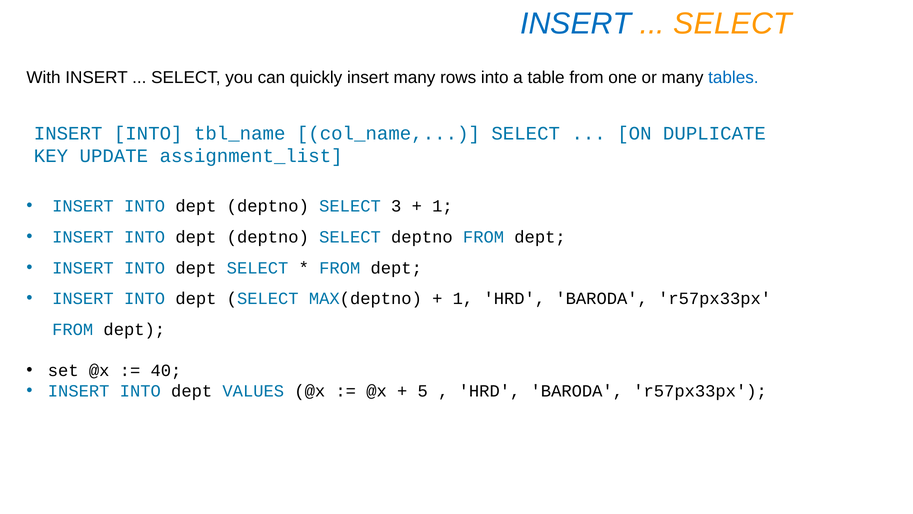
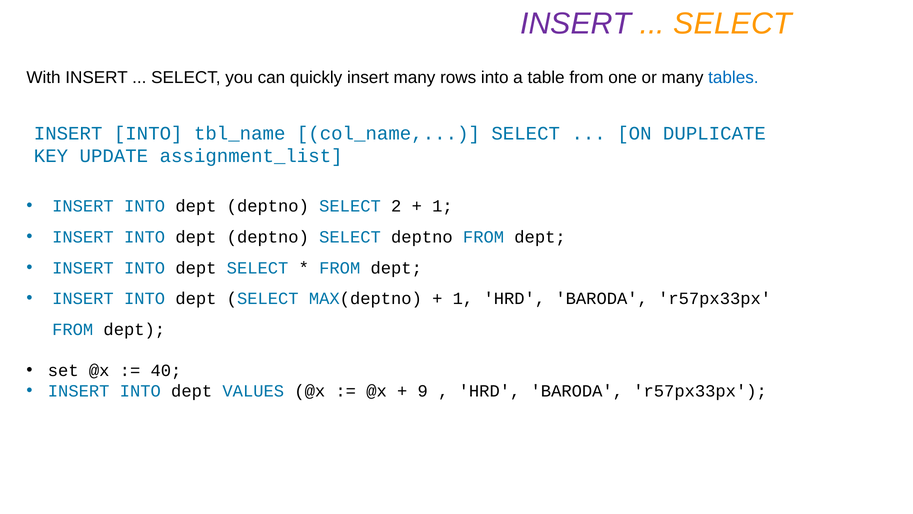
INSERT at (576, 24) colour: blue -> purple
3: 3 -> 2
5: 5 -> 9
